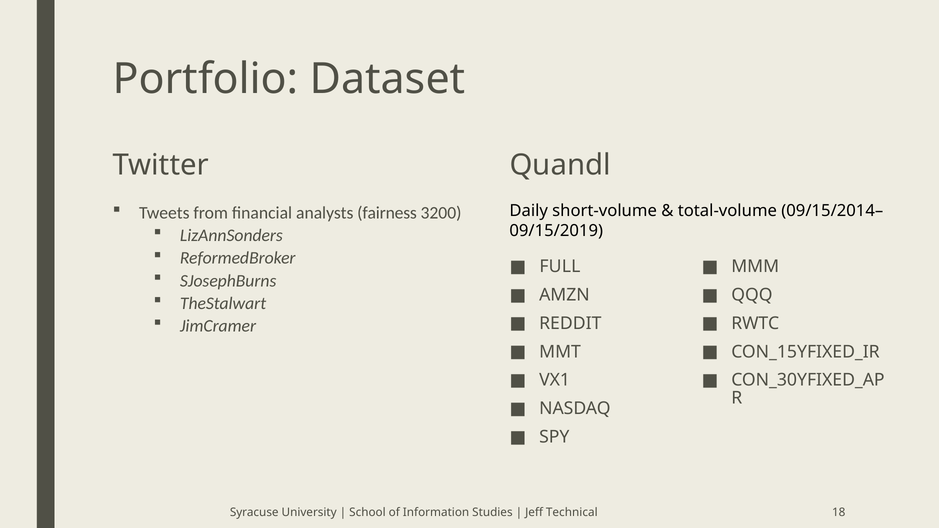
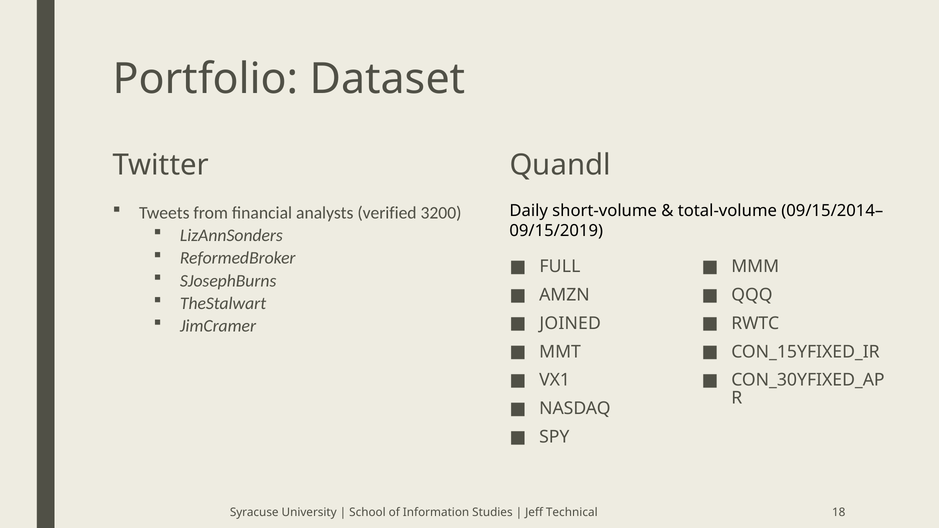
fairness: fairness -> verified
REDDIT: REDDIT -> JOINED
